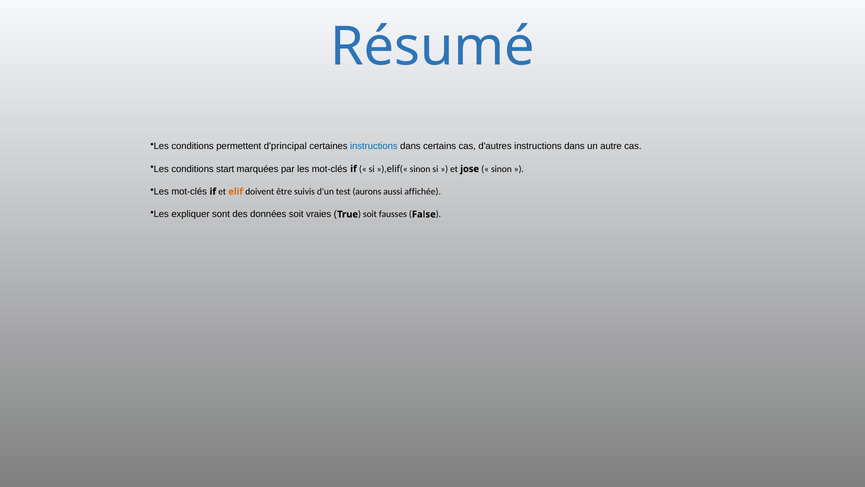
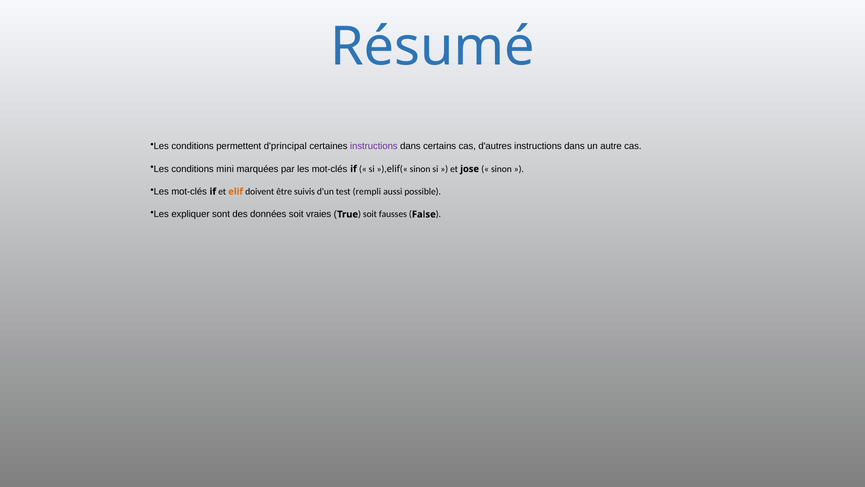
instructions at (374, 146) colour: blue -> purple
start: start -> mini
aurons: aurons -> rempli
affichée: affichée -> possible
